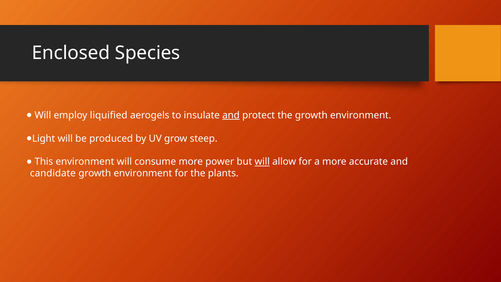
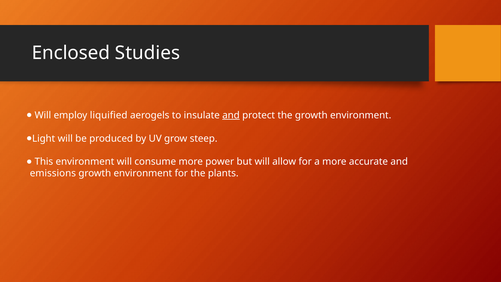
Species: Species -> Studies
will at (262, 162) underline: present -> none
candidate: candidate -> emissions
